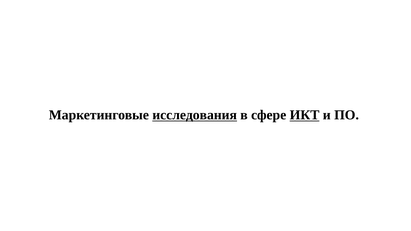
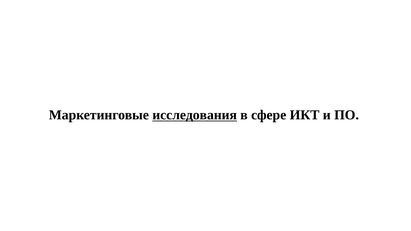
ИКТ underline: present -> none
